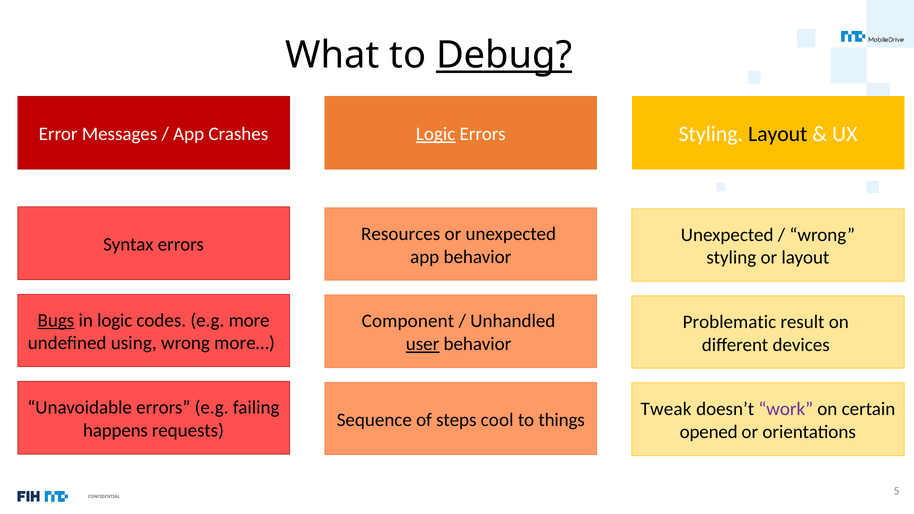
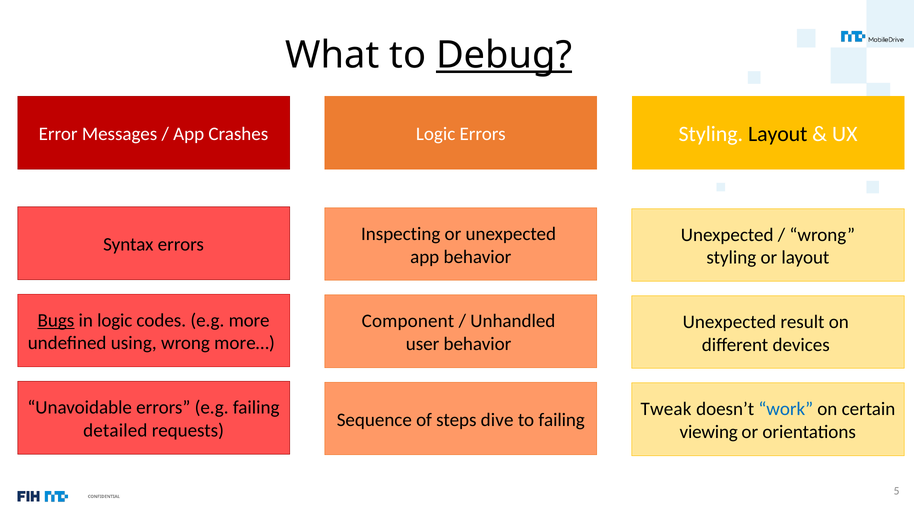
Logic at (436, 134) underline: present -> none
Resources: Resources -> Inspecting
Problematic at (729, 322): Problematic -> Unexpected
user underline: present -> none
work colour: purple -> blue
cool: cool -> dive
to things: things -> failing
happens: happens -> detailed
opened: opened -> viewing
